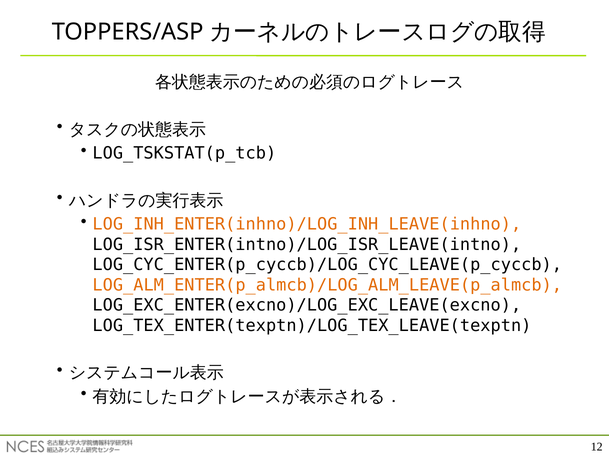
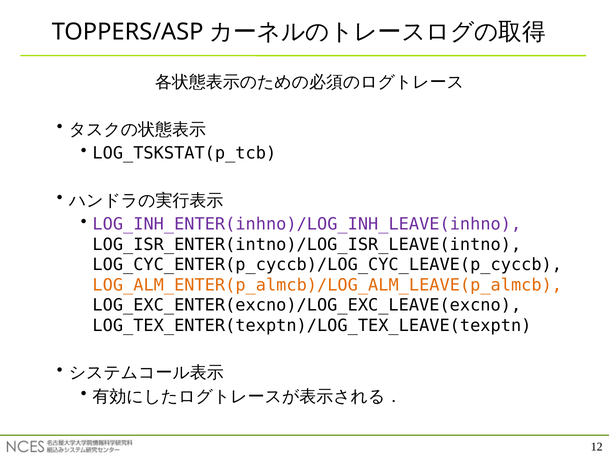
LOG_INH_ENTER(inhno)/LOG_INH_LEAVE(inhno colour: orange -> purple
